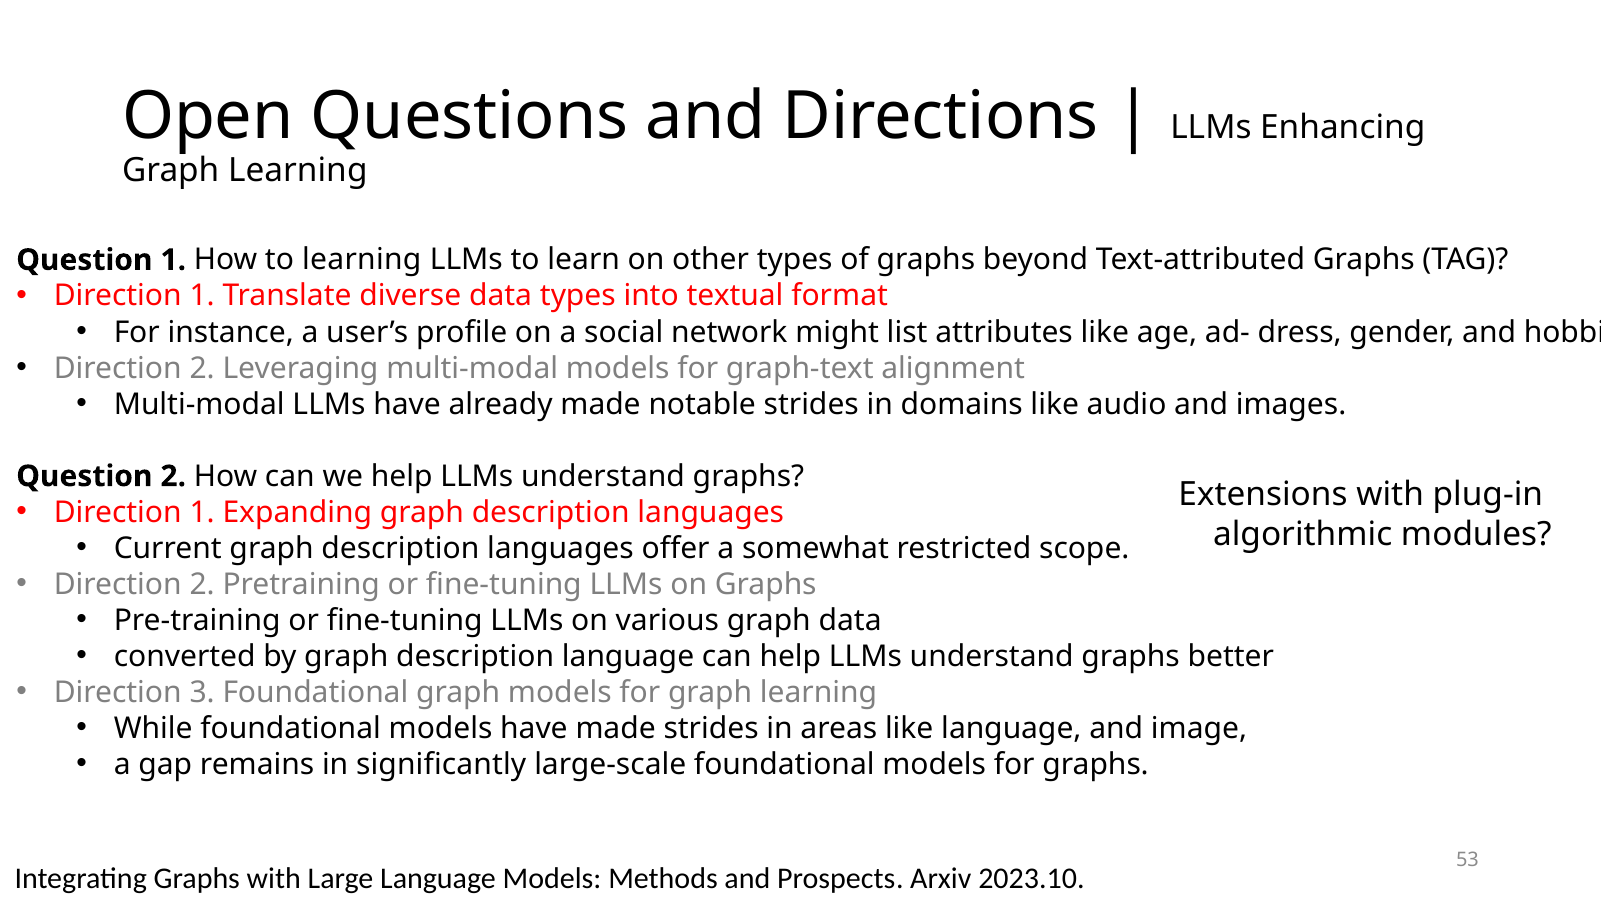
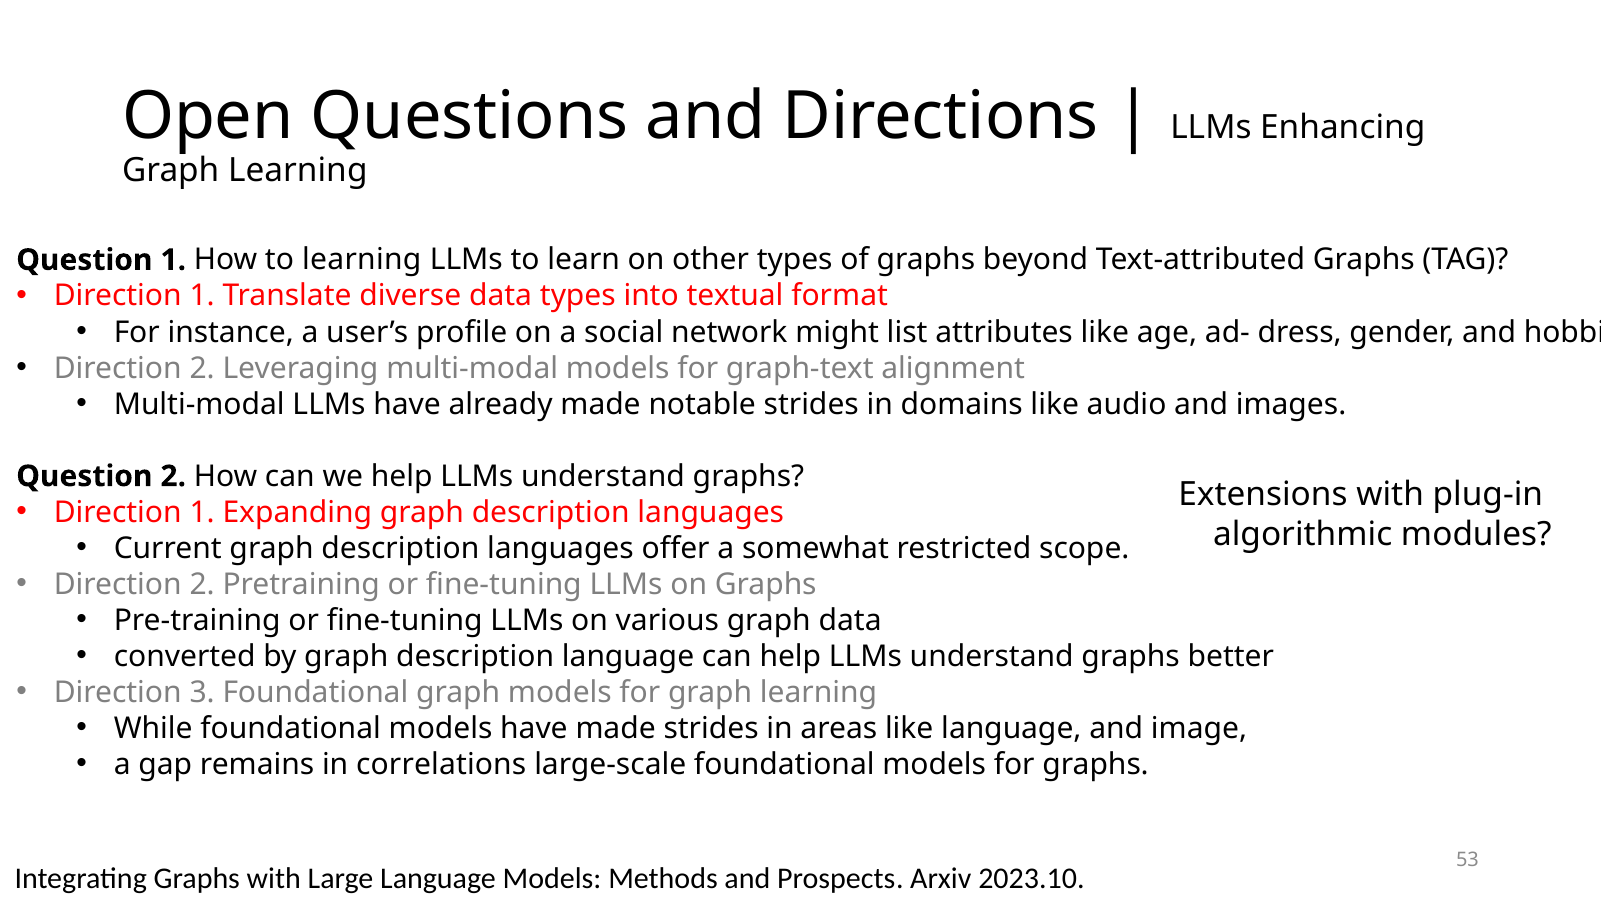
significantly: significantly -> correlations
